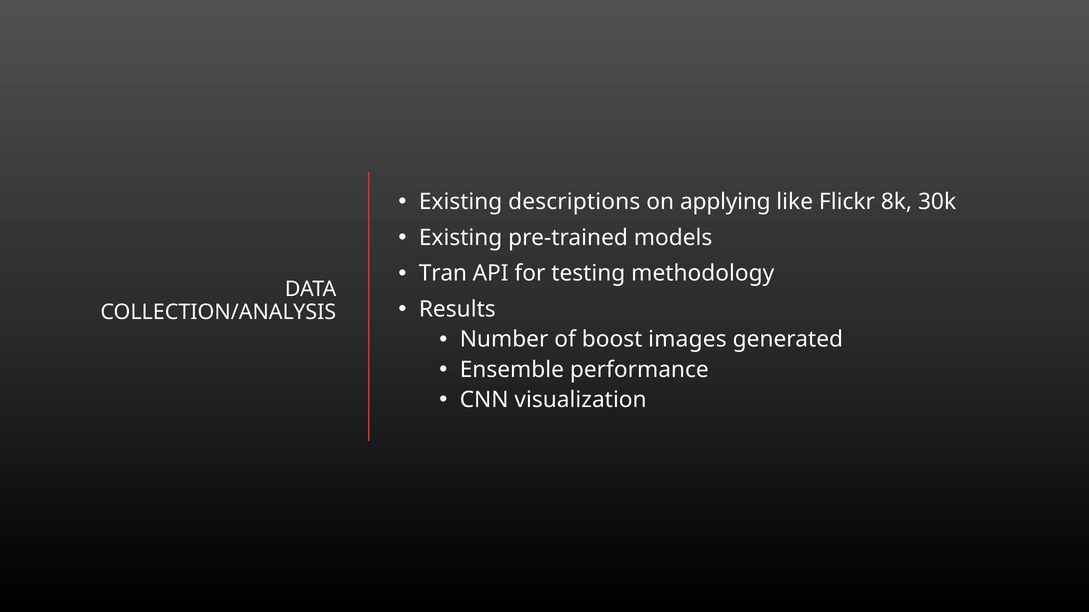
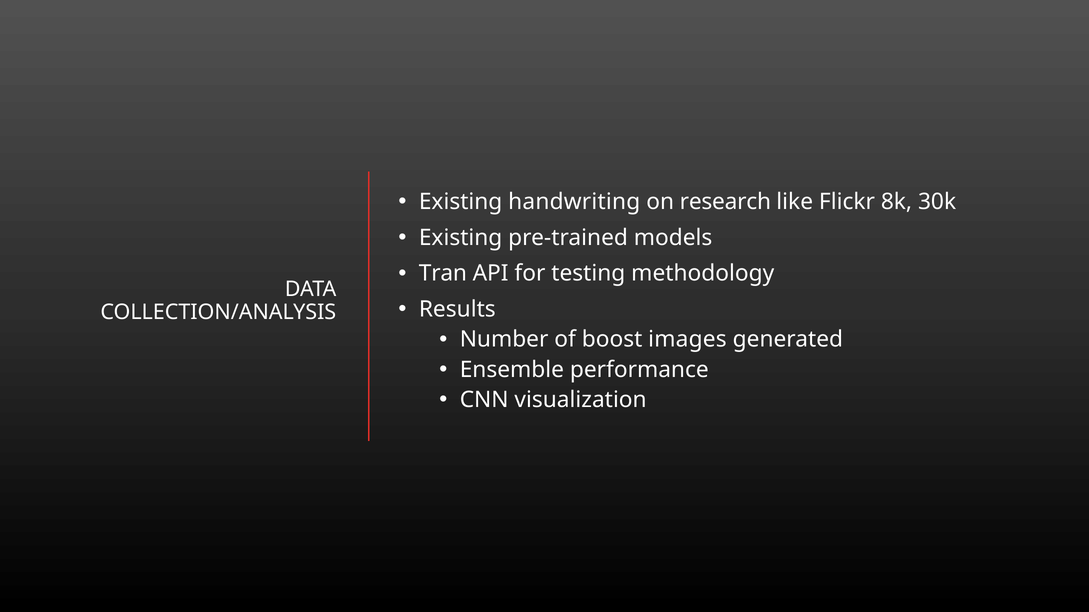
descriptions: descriptions -> handwriting
applying: applying -> research
